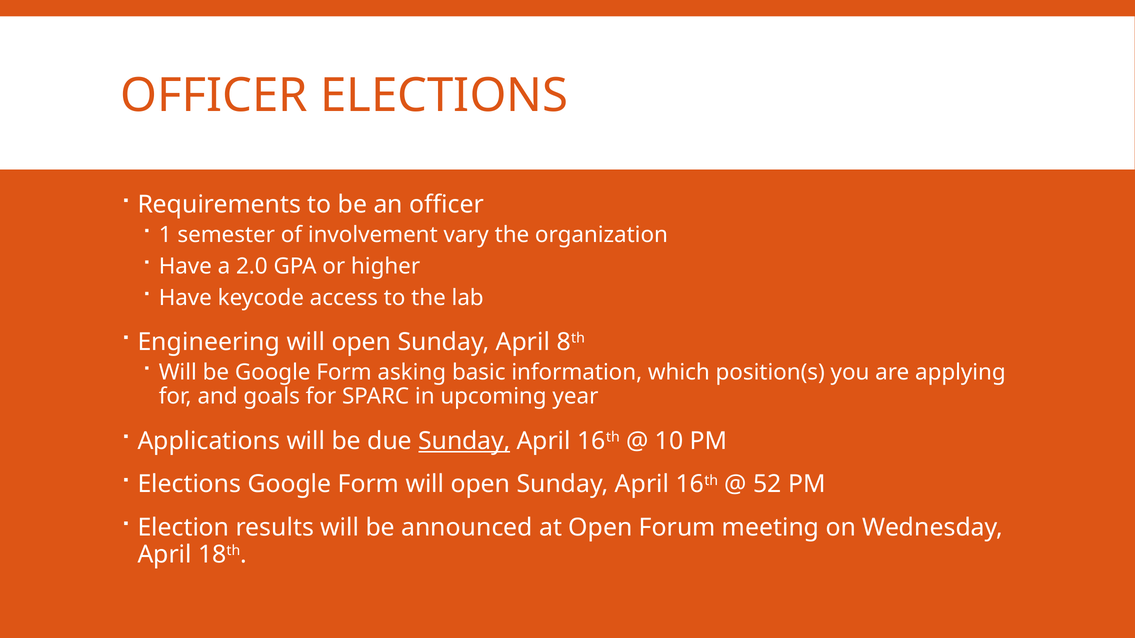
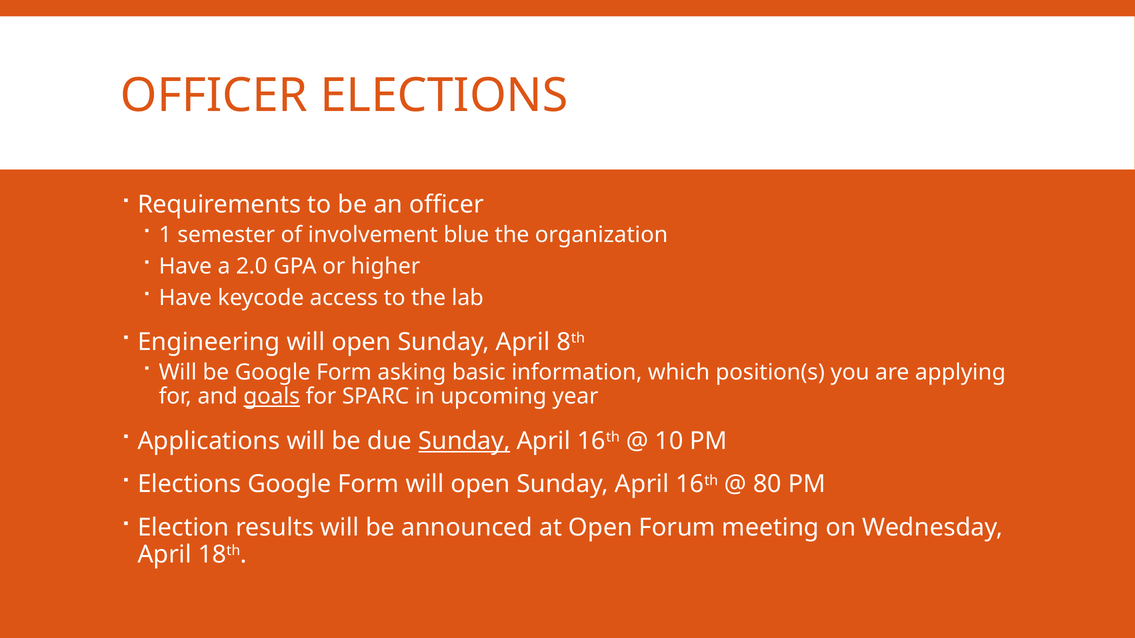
vary: vary -> blue
goals underline: none -> present
52: 52 -> 80
